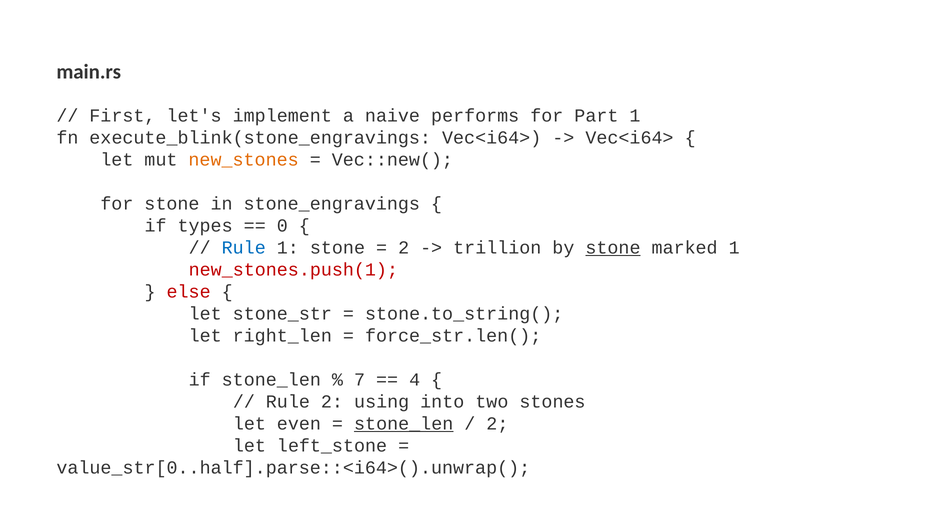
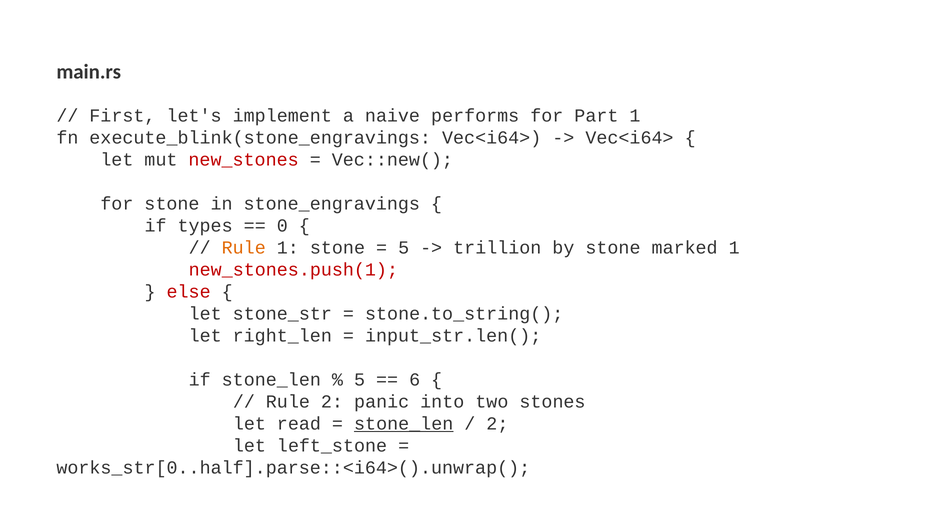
new_stones colour: orange -> red
Rule at (244, 248) colour: blue -> orange
2 at (404, 248): 2 -> 5
stone at (613, 248) underline: present -> none
force_str.len(: force_str.len( -> input_str.len(
7 at (360, 380): 7 -> 5
4: 4 -> 6
using: using -> panic
even: even -> read
value_str[0..half].parse::<i64>().unwrap(: value_str[0..half].parse::<i64>().unwrap( -> works_str[0..half].parse::<i64>().unwrap(
